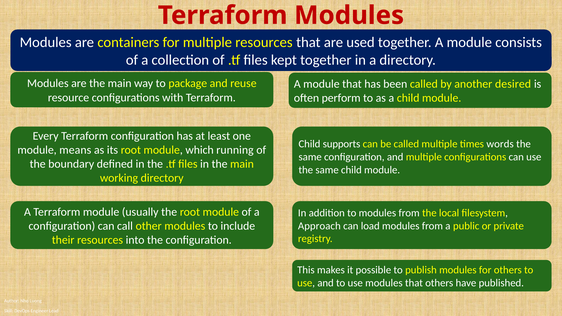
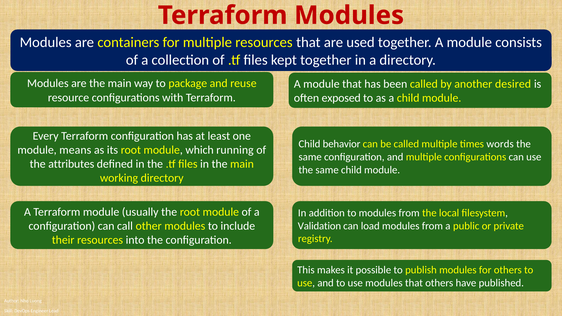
perform: perform -> exposed
supports: supports -> behavior
boundary: boundary -> attributes
Approach: Approach -> Validation
